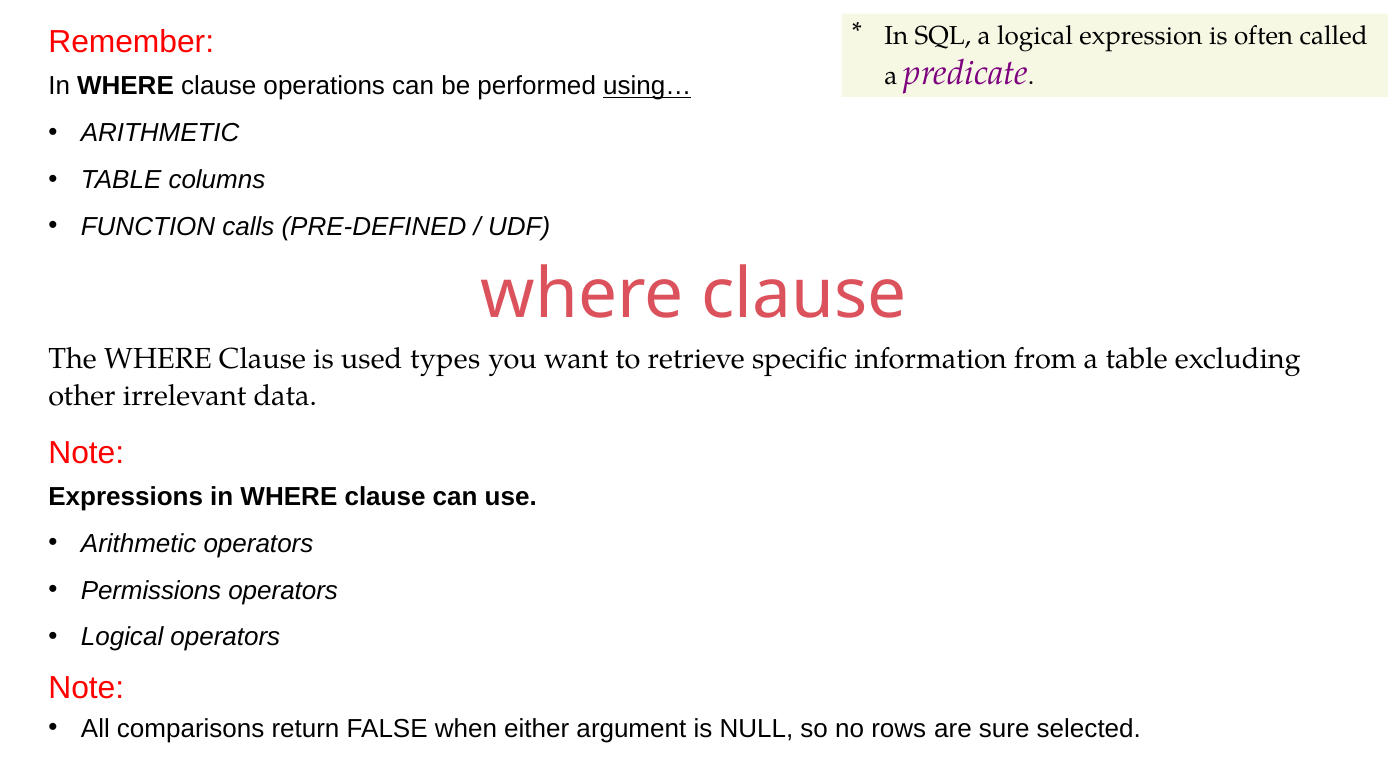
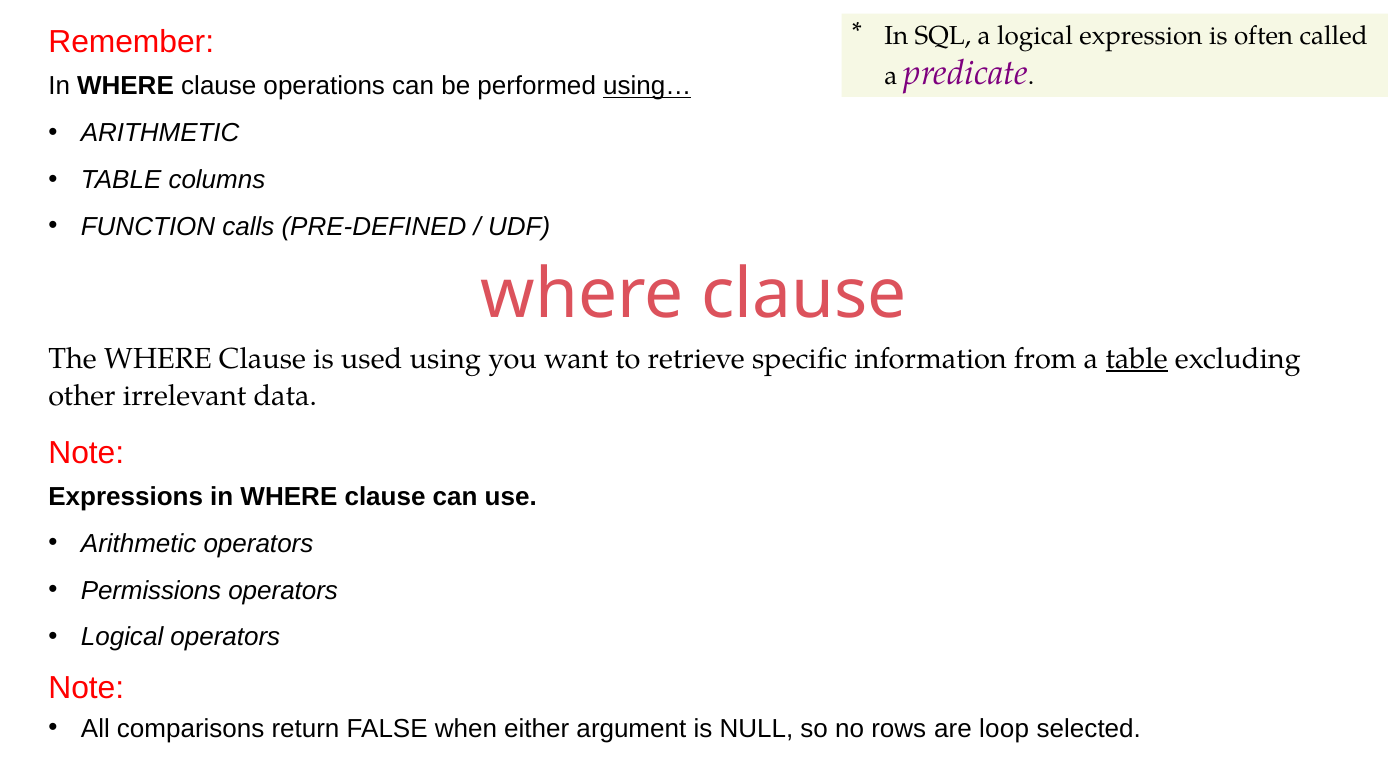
types: types -> using
table at (1137, 358) underline: none -> present
sure: sure -> loop
